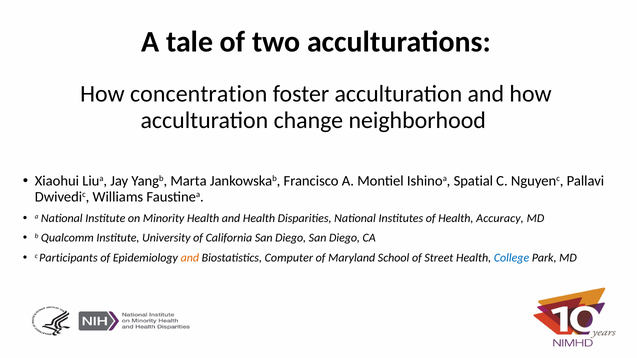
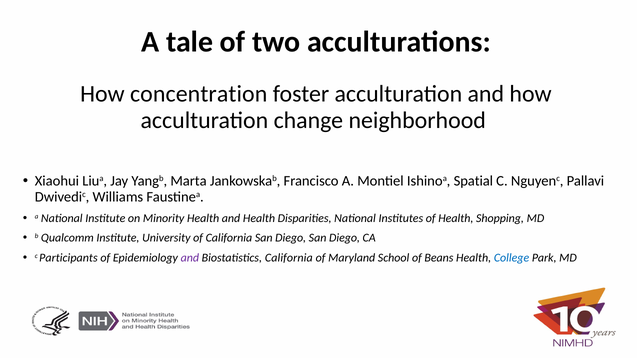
Accuracy: Accuracy -> Shopping
and at (190, 258) colour: orange -> purple
Biostatistics Computer: Computer -> California
Street: Street -> Beans
